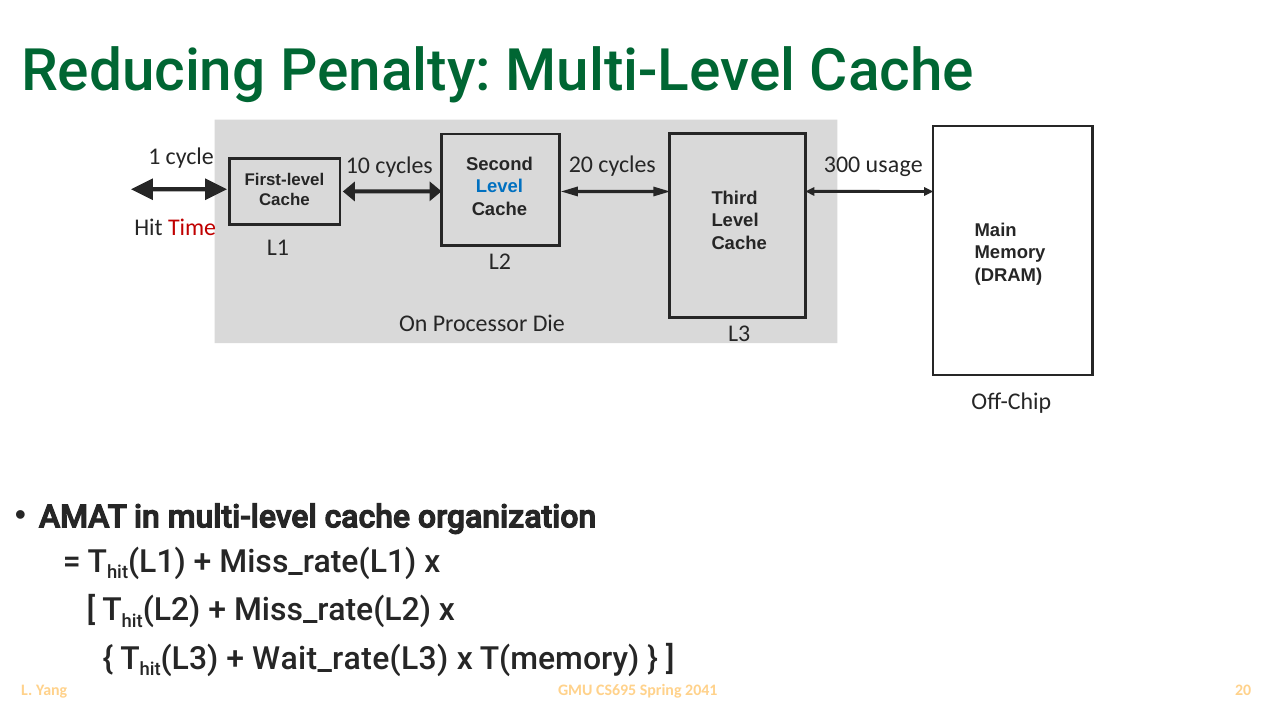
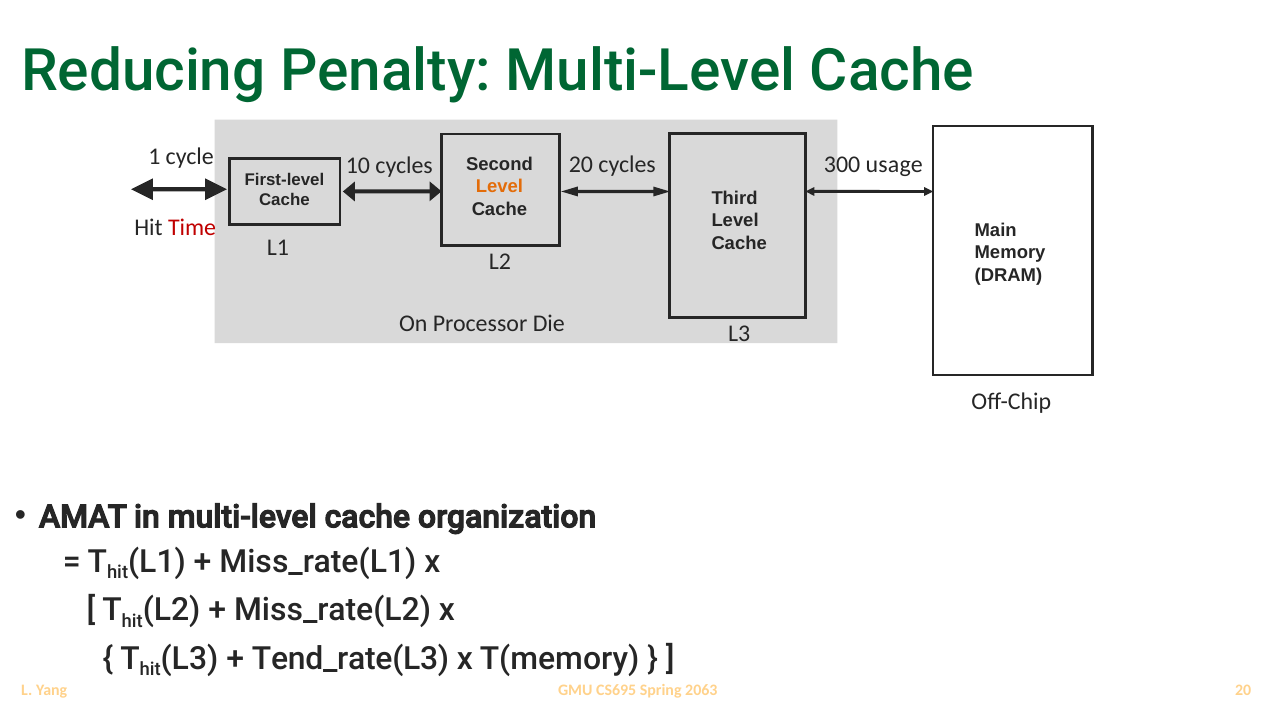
Level at (499, 187) colour: blue -> orange
Wait_rate(L3: Wait_rate(L3 -> Tend_rate(L3
2041: 2041 -> 2063
